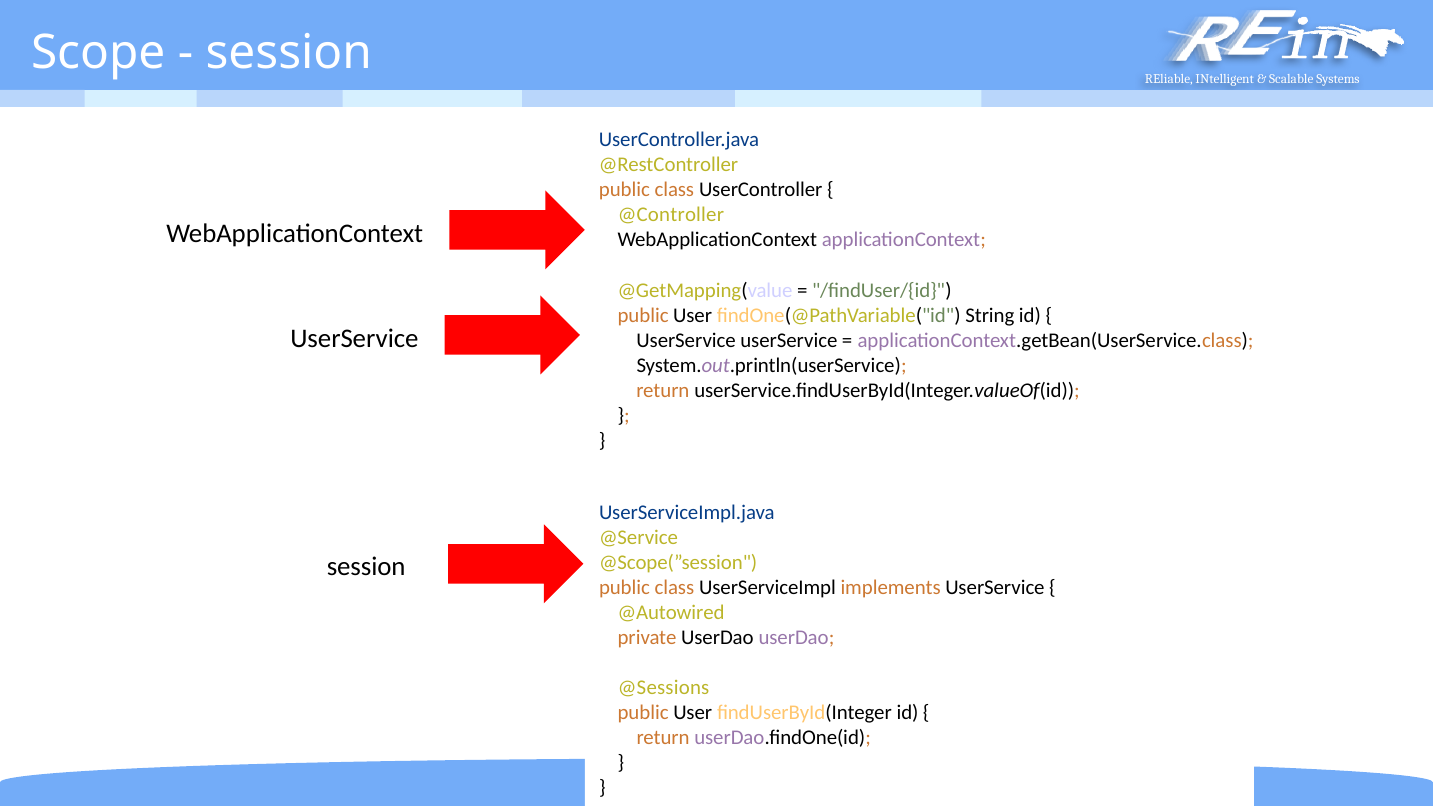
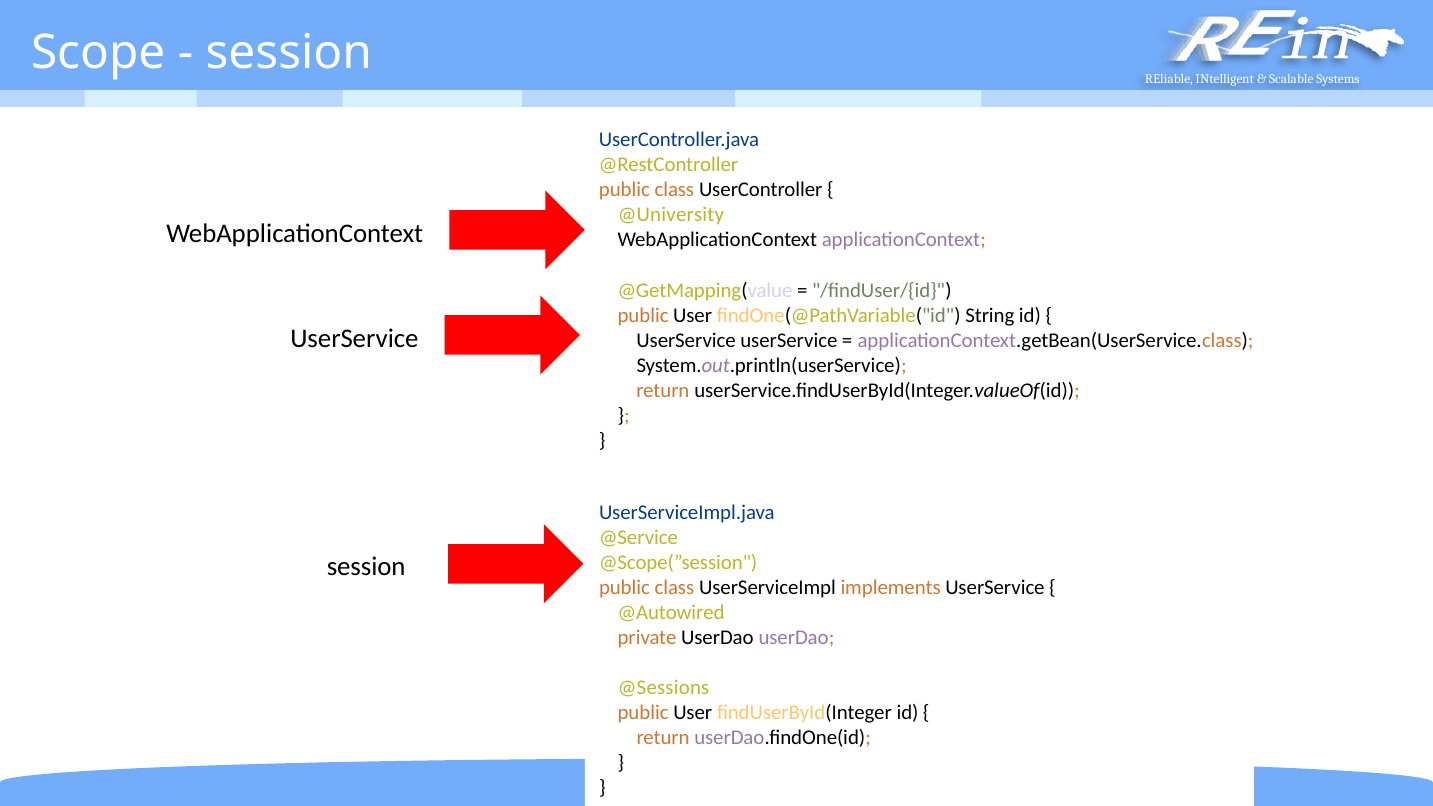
@Controller: @Controller -> @University
